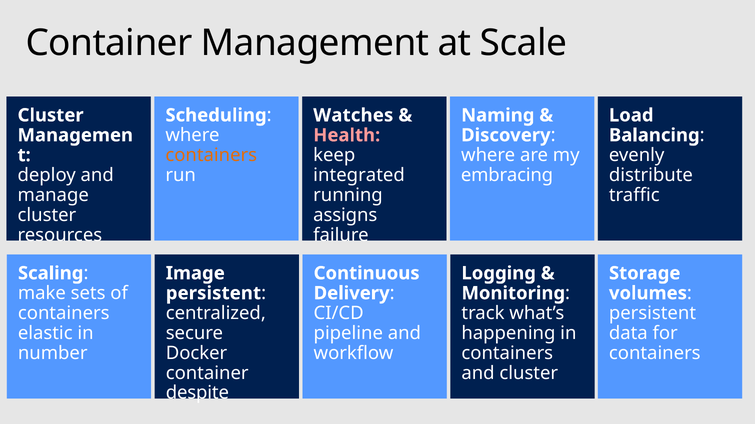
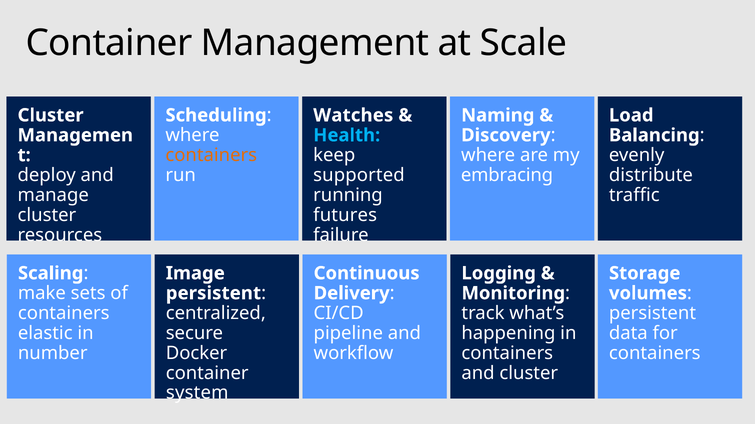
Health colour: pink -> light blue
integrated: integrated -> supported
assigns: assigns -> futures
despite: despite -> system
